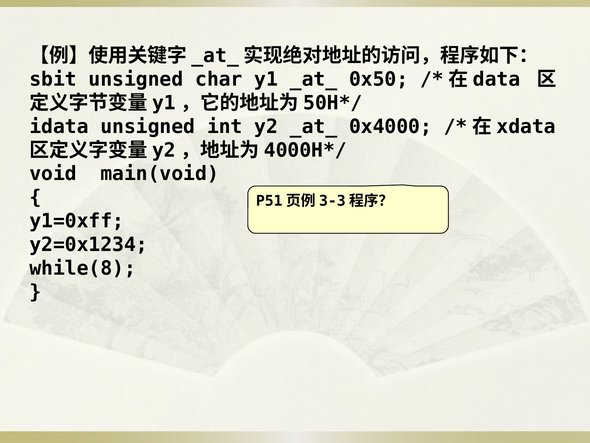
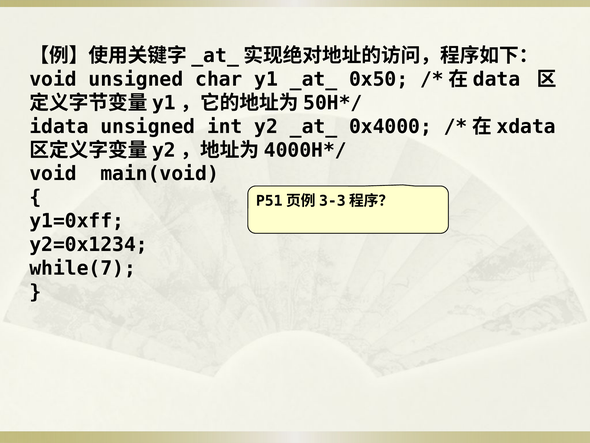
sbit at (53, 79): sbit -> void
while(8: while(8 -> while(7
